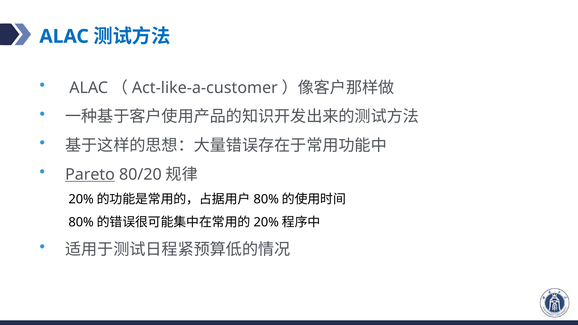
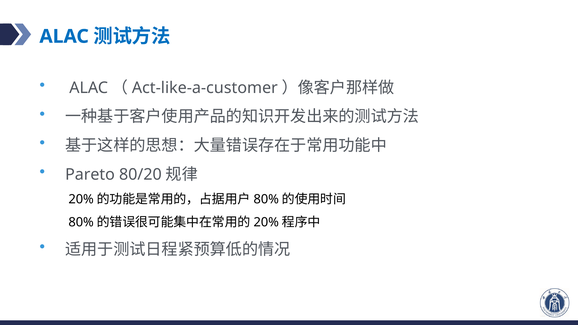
Pareto underline: present -> none
